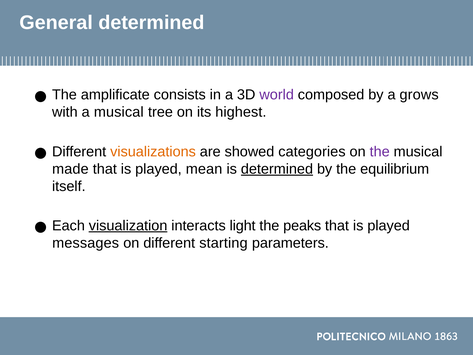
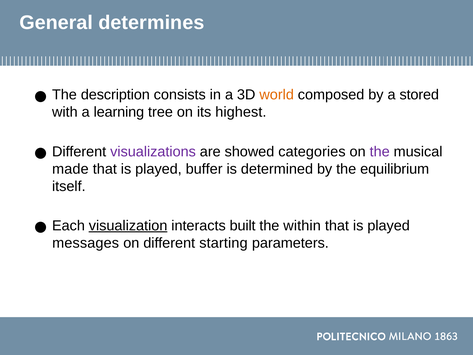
General determined: determined -> determines
amplificate: amplificate -> description
world colour: purple -> orange
grows: grows -> stored
a musical: musical -> learning
visualizations colour: orange -> purple
mean: mean -> buffer
determined at (277, 169) underline: present -> none
light: light -> built
peaks: peaks -> within
